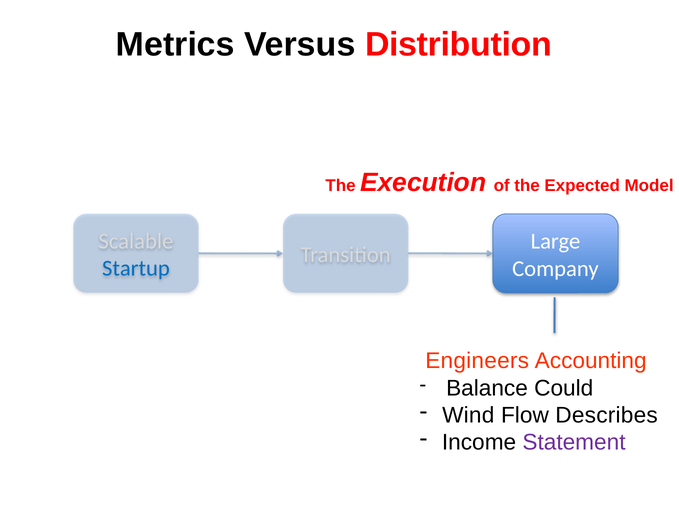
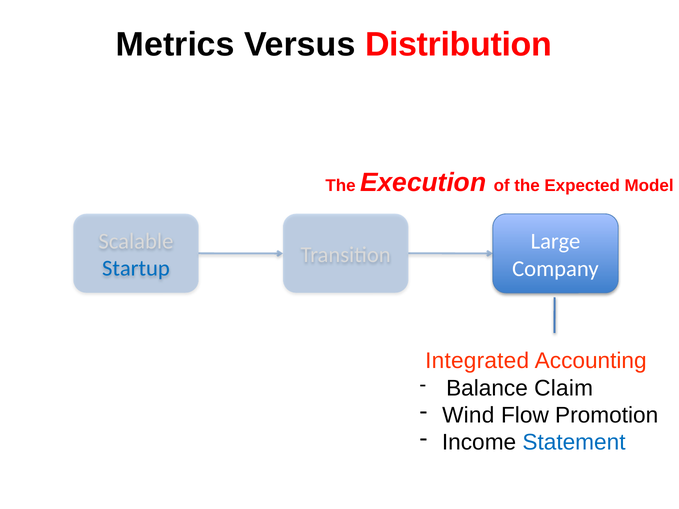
Engineers: Engineers -> Integrated
Could: Could -> Claim
Describes: Describes -> Promotion
Statement colour: purple -> blue
